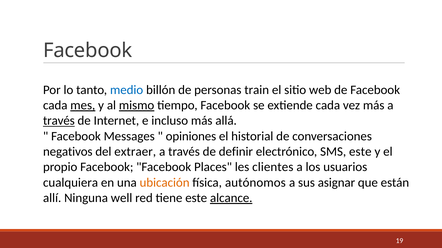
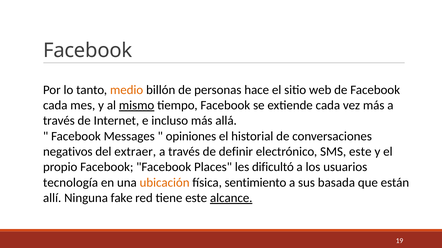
medio colour: blue -> orange
train: train -> hace
mes underline: present -> none
través at (59, 121) underline: present -> none
clientes: clientes -> dificultó
cualquiera: cualquiera -> tecnología
autónomos: autónomos -> sentimiento
asignar: asignar -> basada
well: well -> fake
